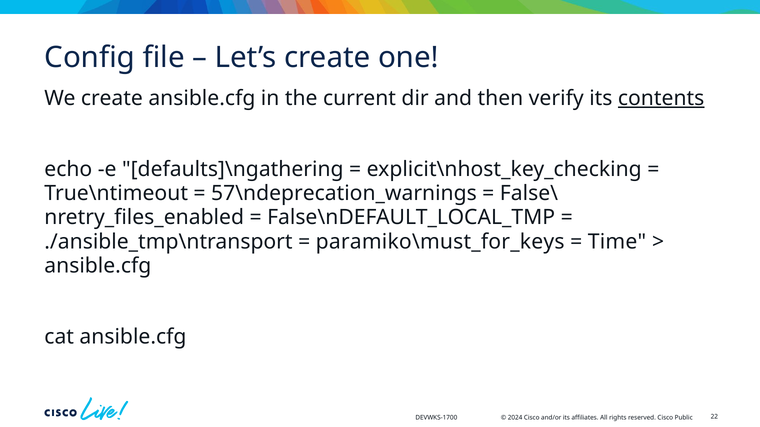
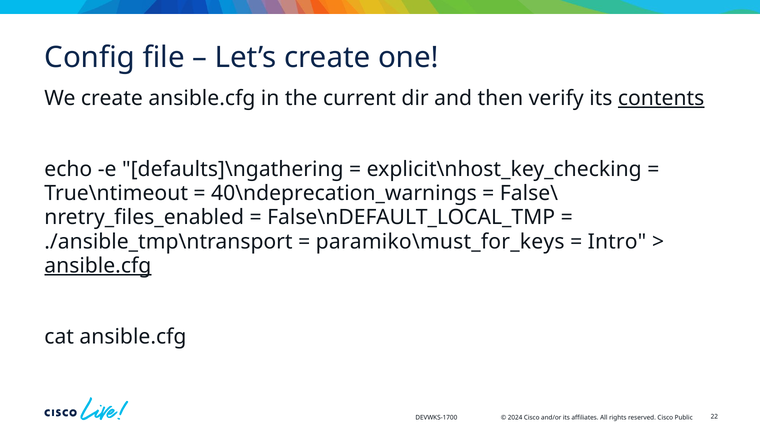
57\ndeprecation_warnings: 57\ndeprecation_warnings -> 40\ndeprecation_warnings
Time: Time -> Intro
ansible.cfg at (98, 266) underline: none -> present
